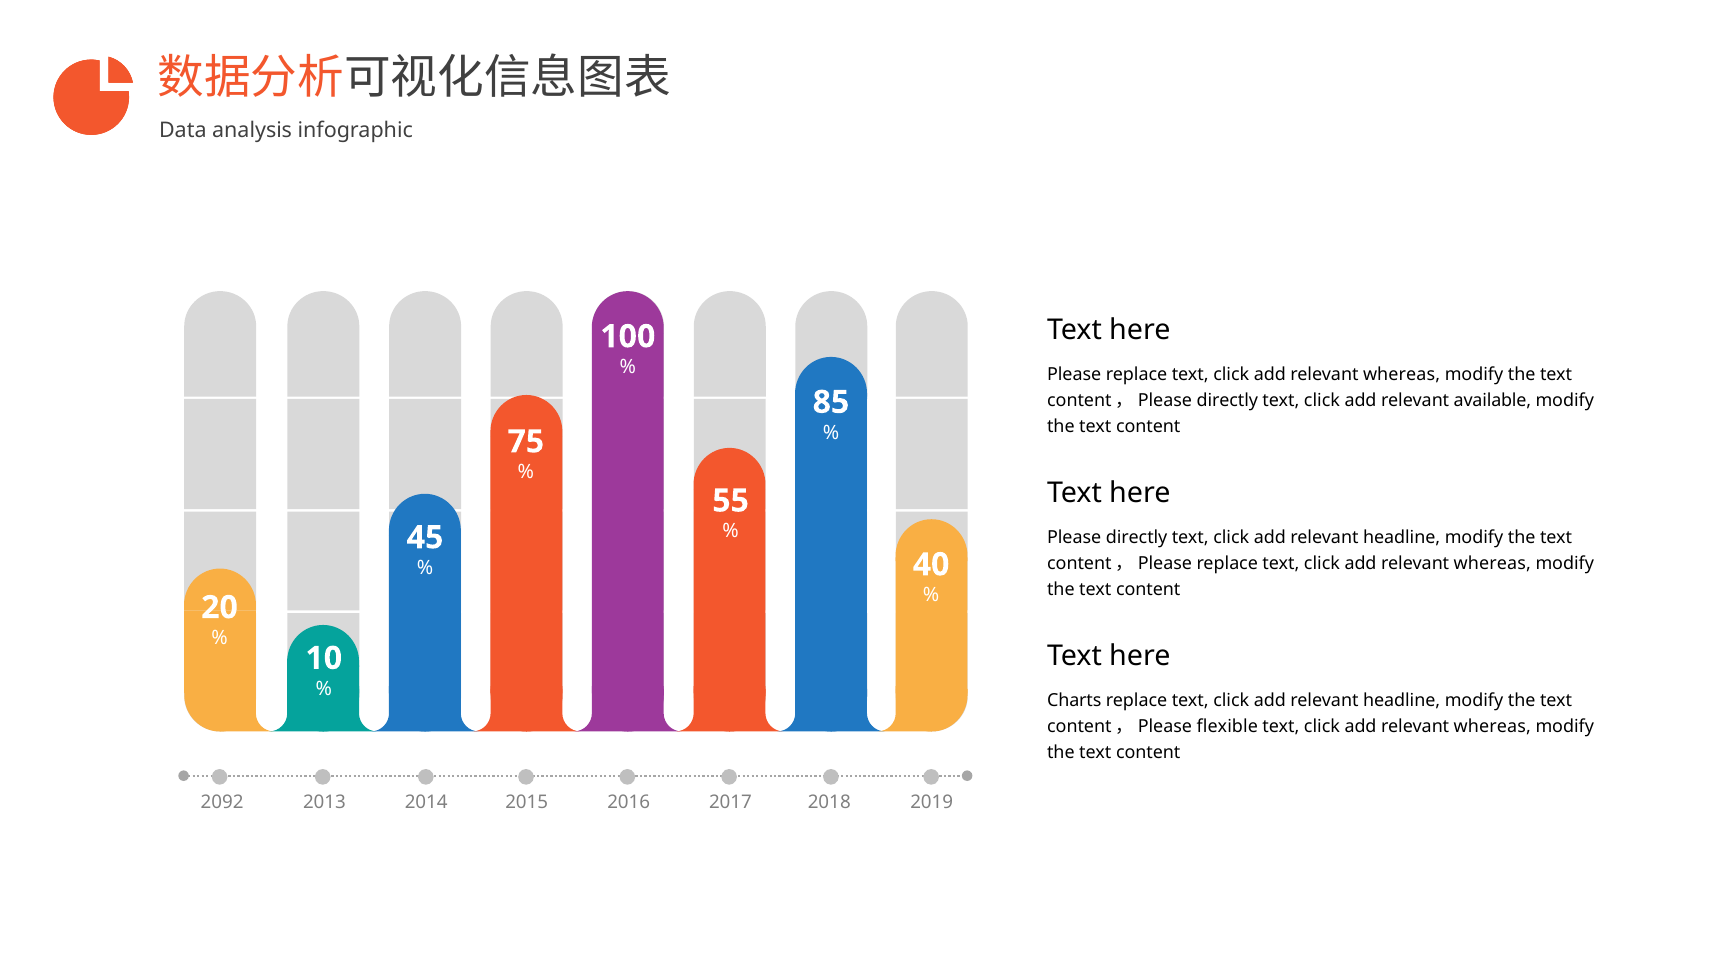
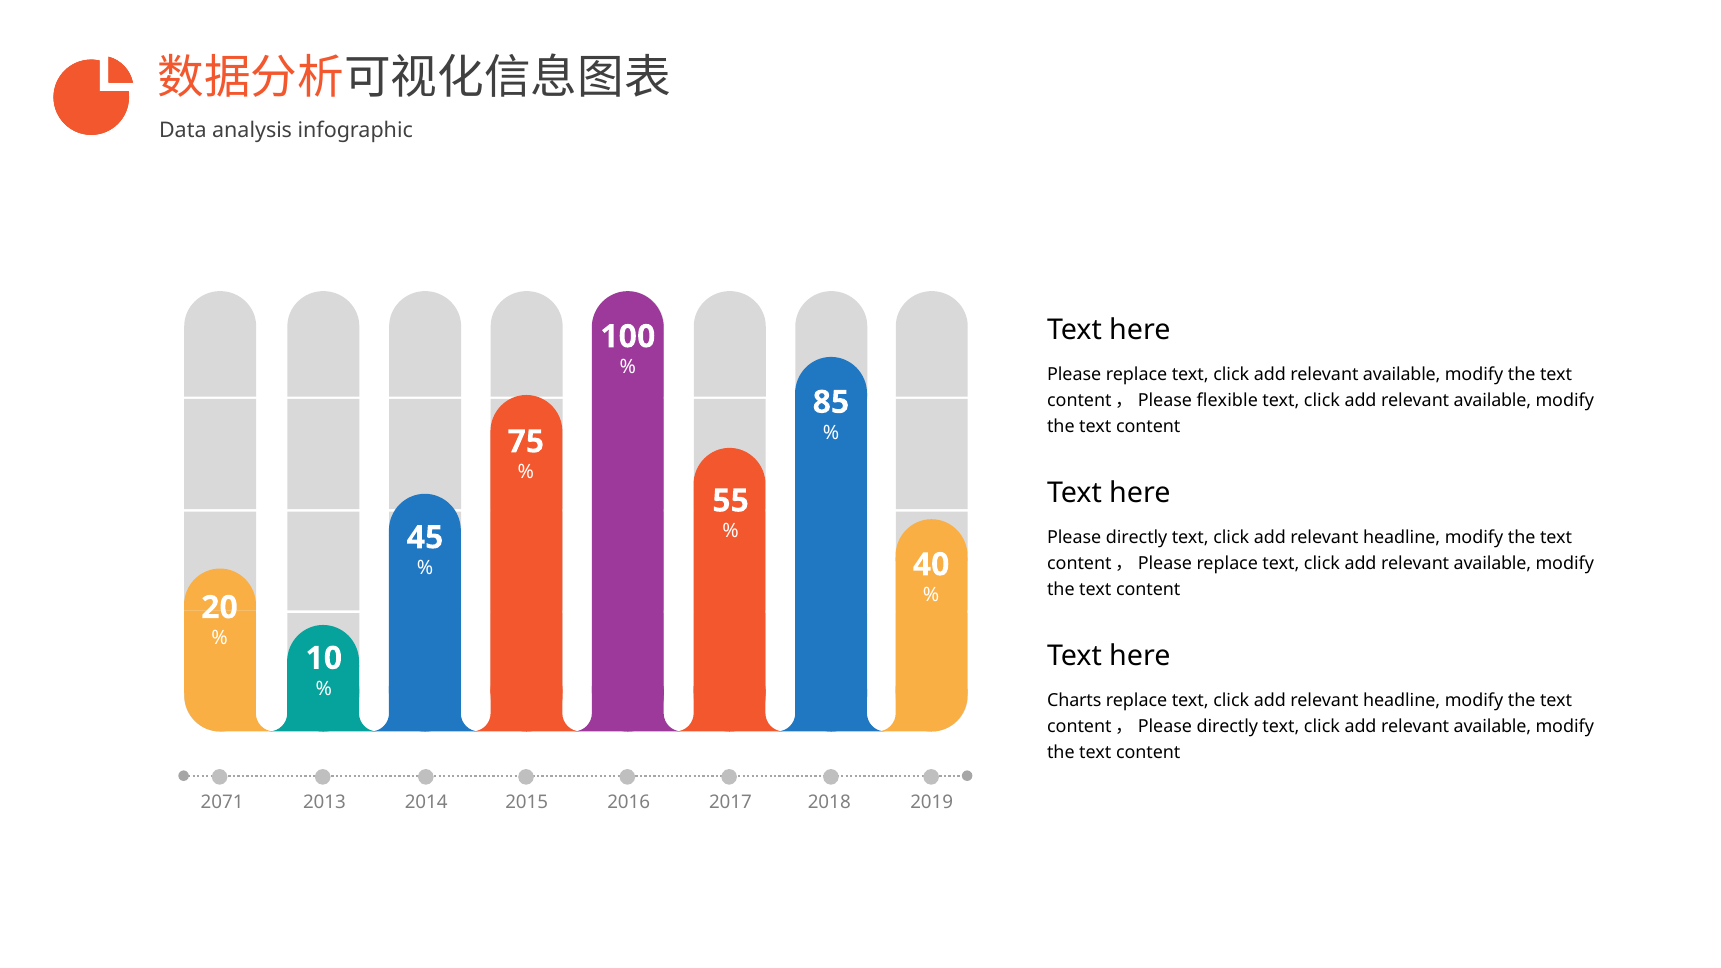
whereas at (1402, 375): whereas -> available
content，Please directly: directly -> flexible
whereas at (1492, 563): whereas -> available
content，Please flexible: flexible -> directly
whereas at (1492, 726): whereas -> available
2092: 2092 -> 2071
